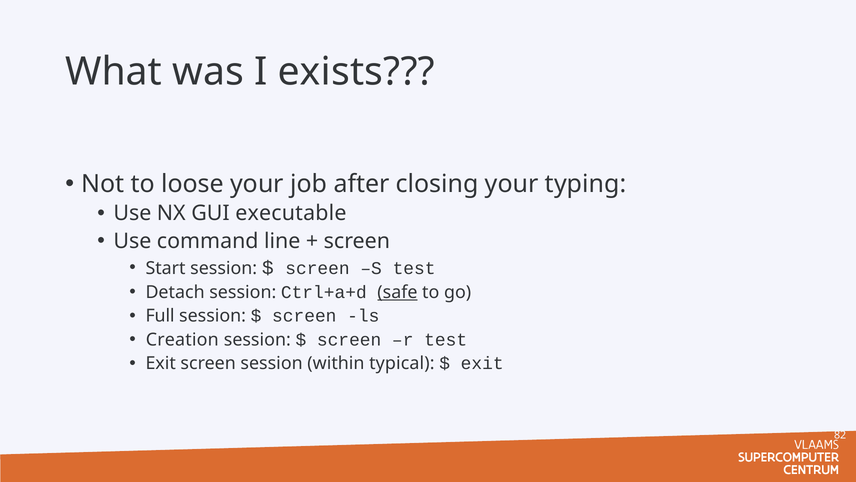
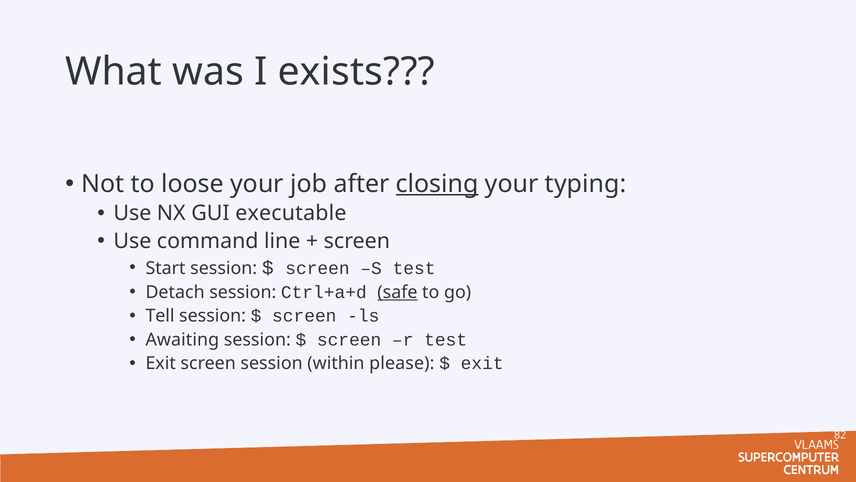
closing underline: none -> present
Full: Full -> Tell
Creation: Creation -> Awaiting
typical: typical -> please
